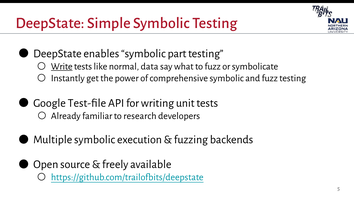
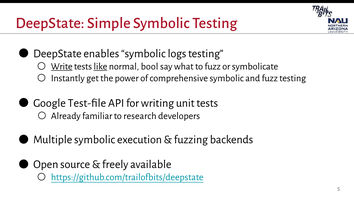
part: part -> logs
like underline: none -> present
data: data -> bool
